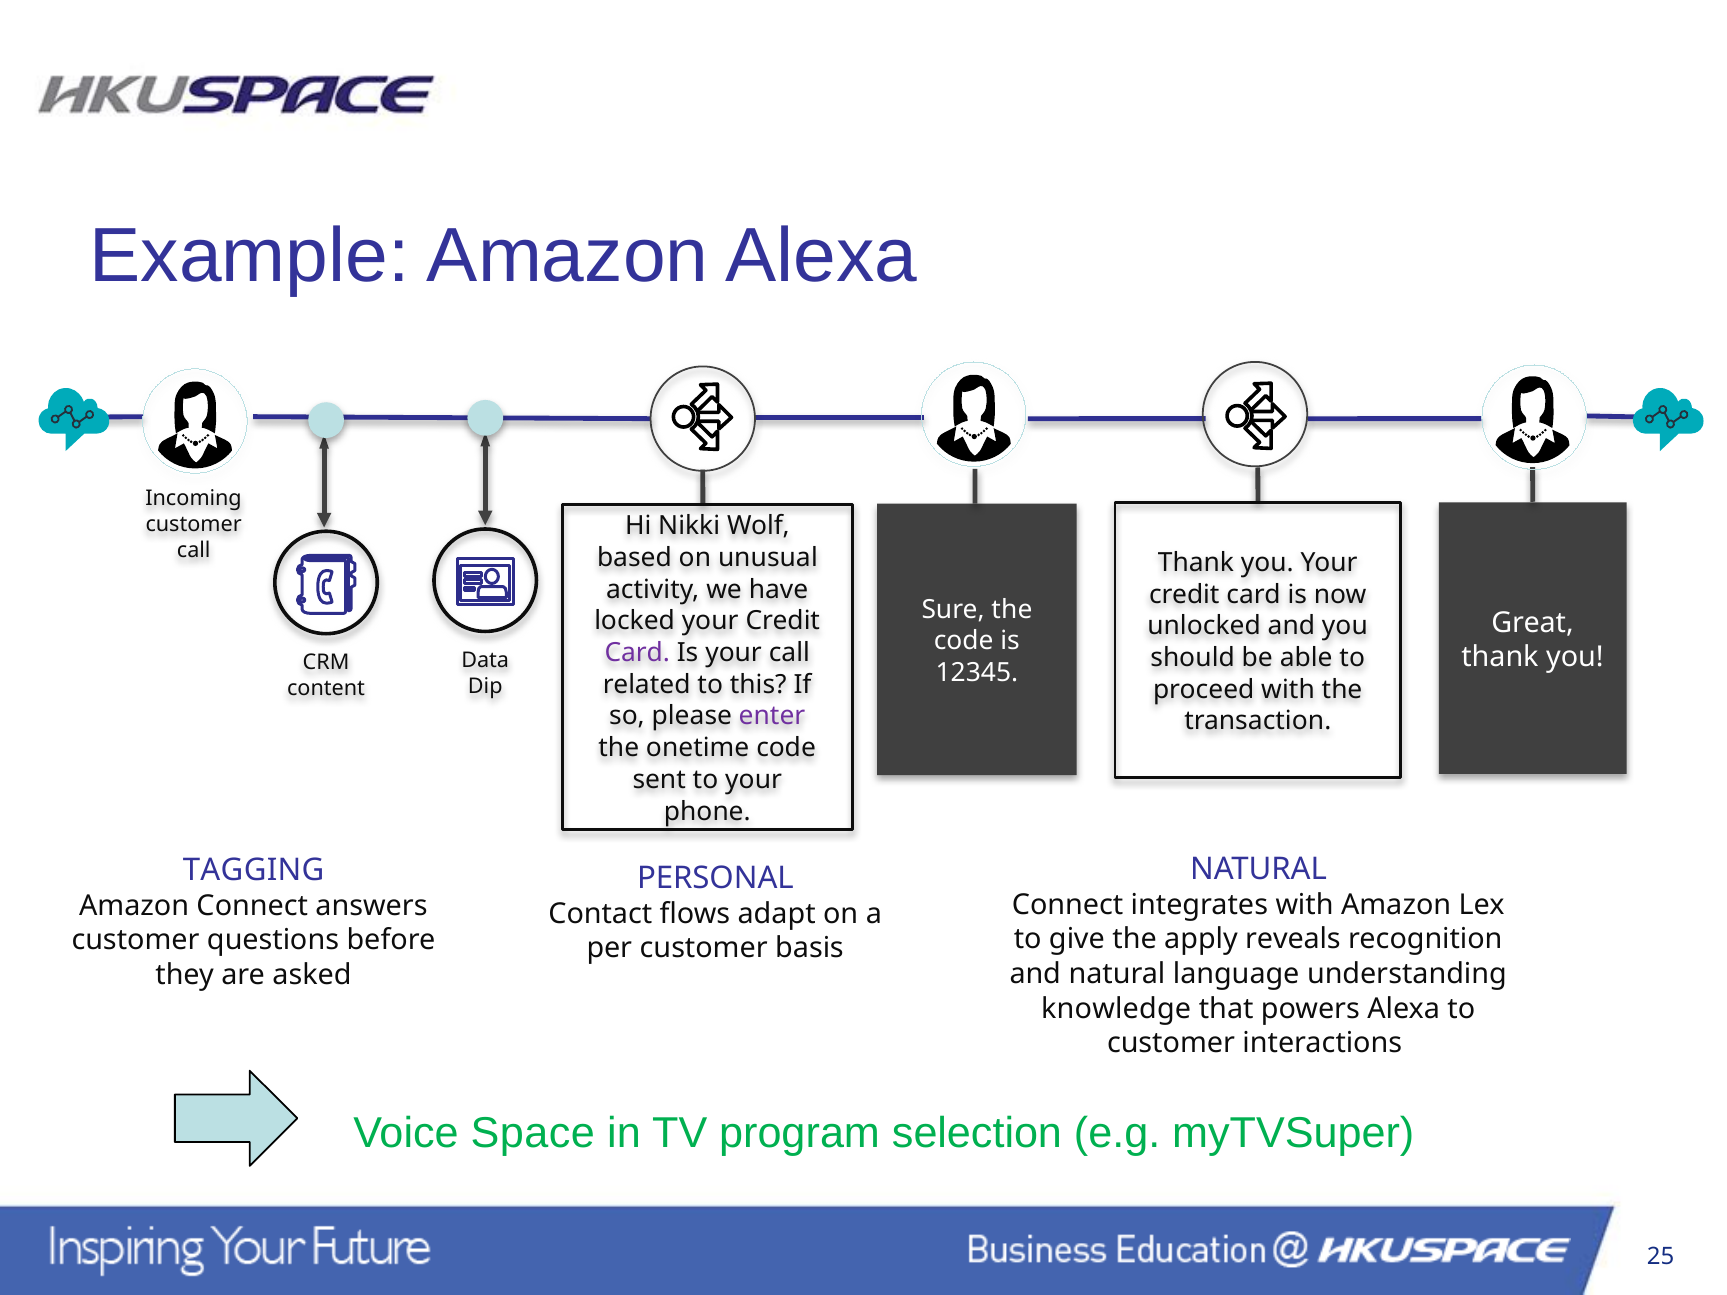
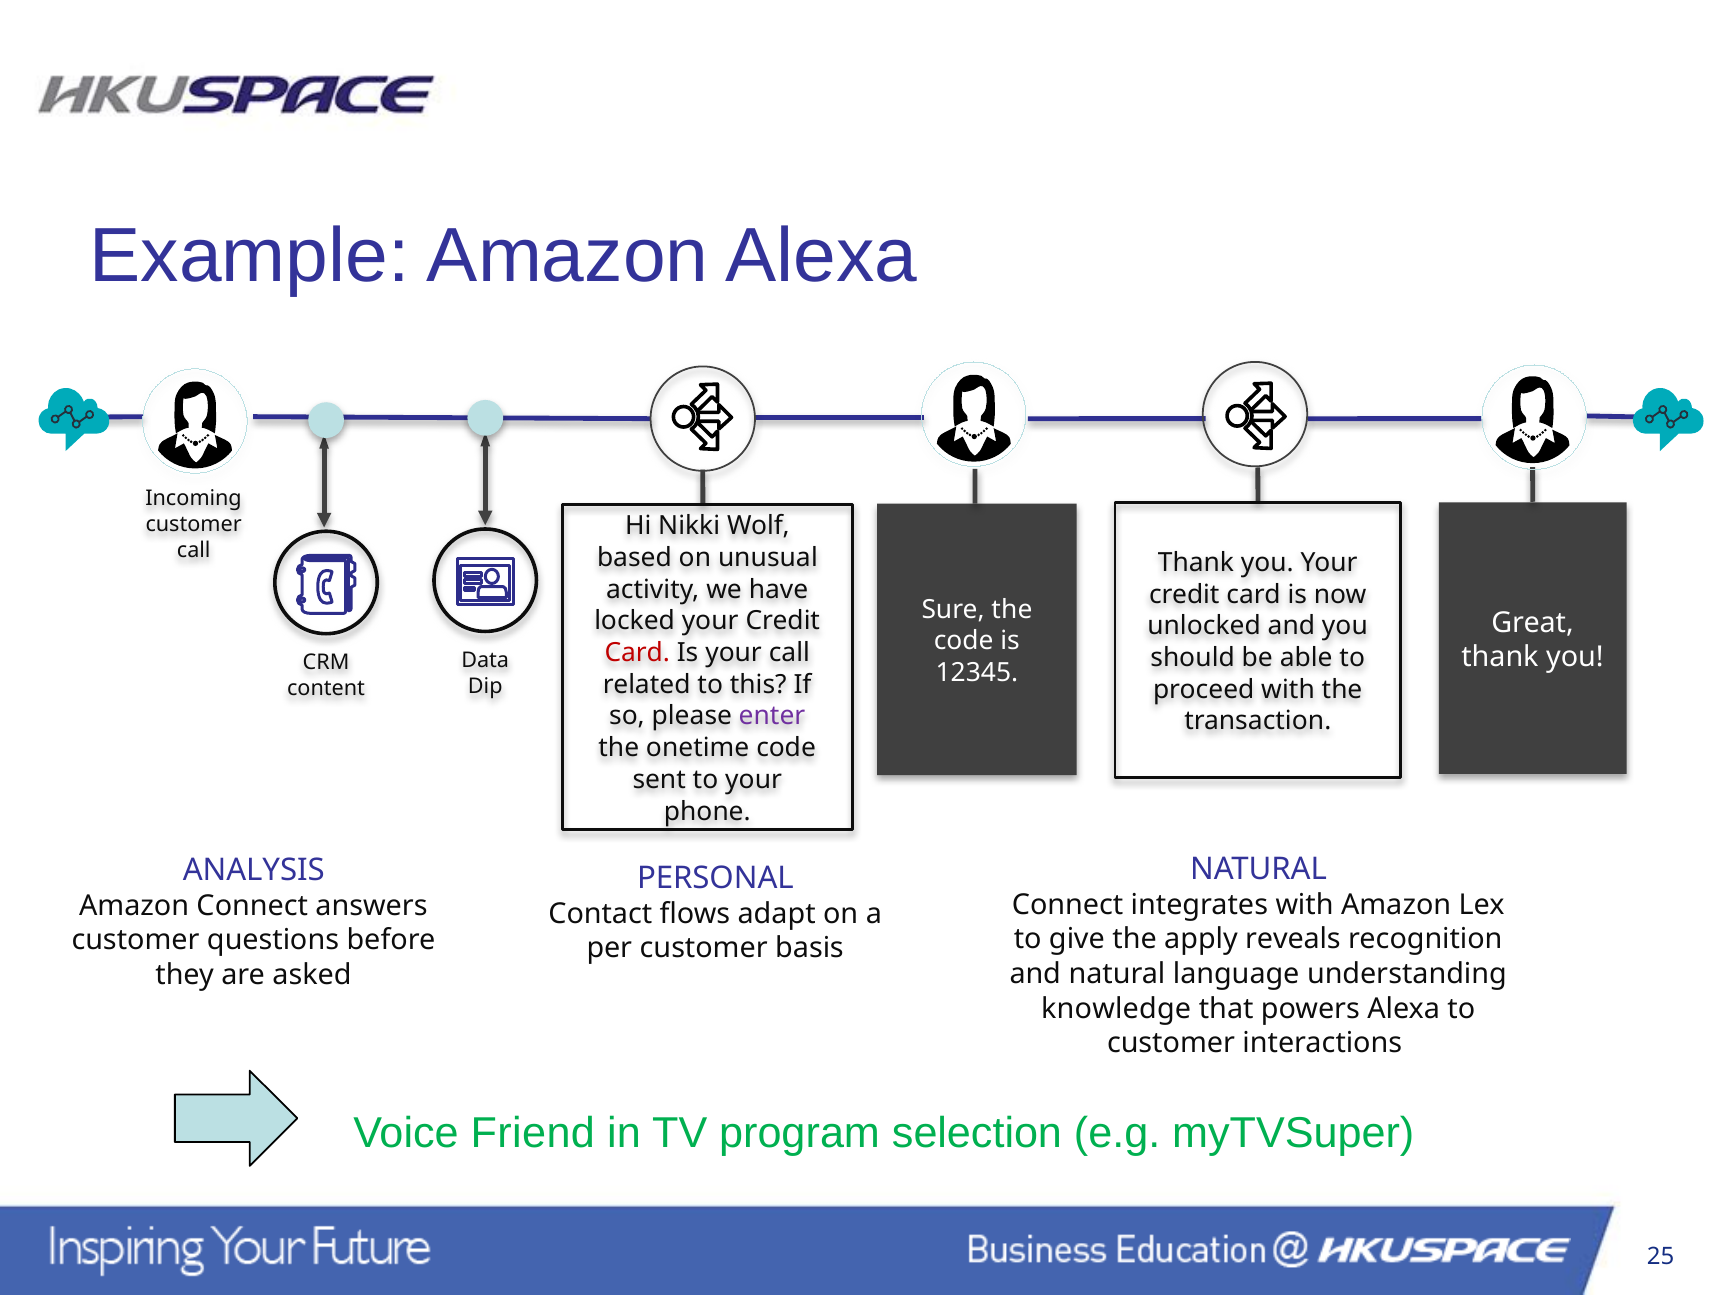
Card at (637, 653) colour: purple -> red
TAGGING: TAGGING -> ANALYSIS
Space: Space -> Friend
